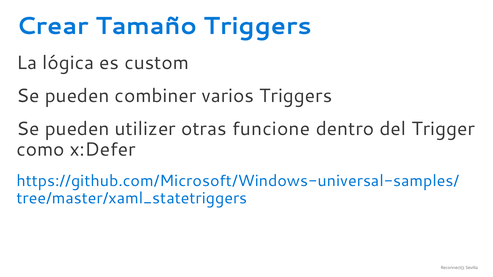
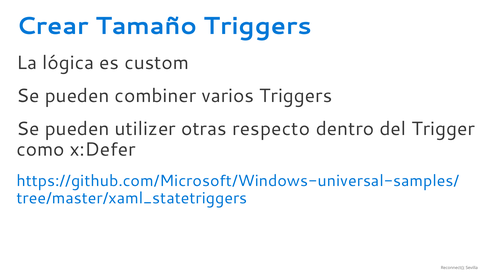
funcione: funcione -> respecto
